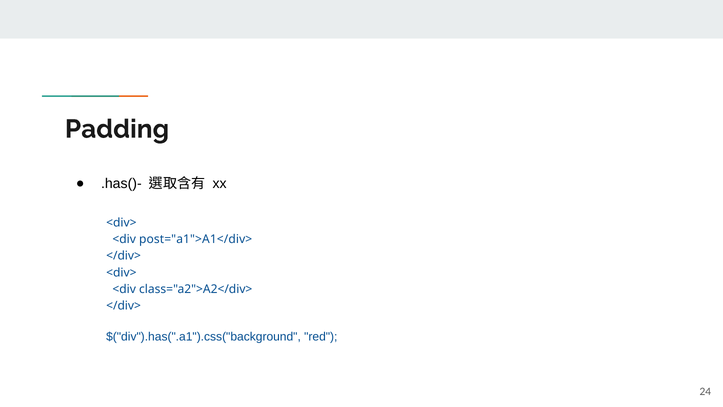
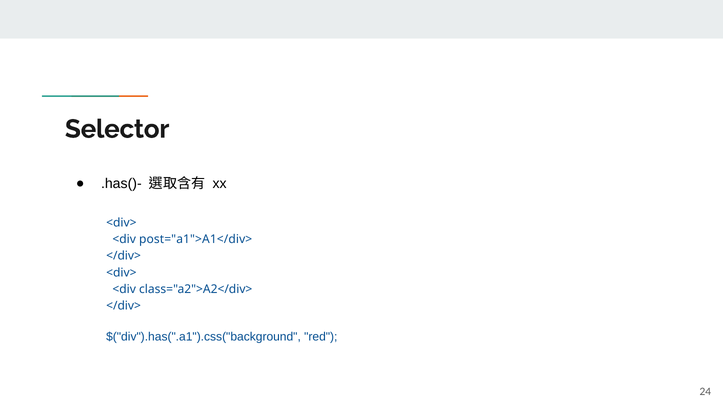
Padding: Padding -> Selector
